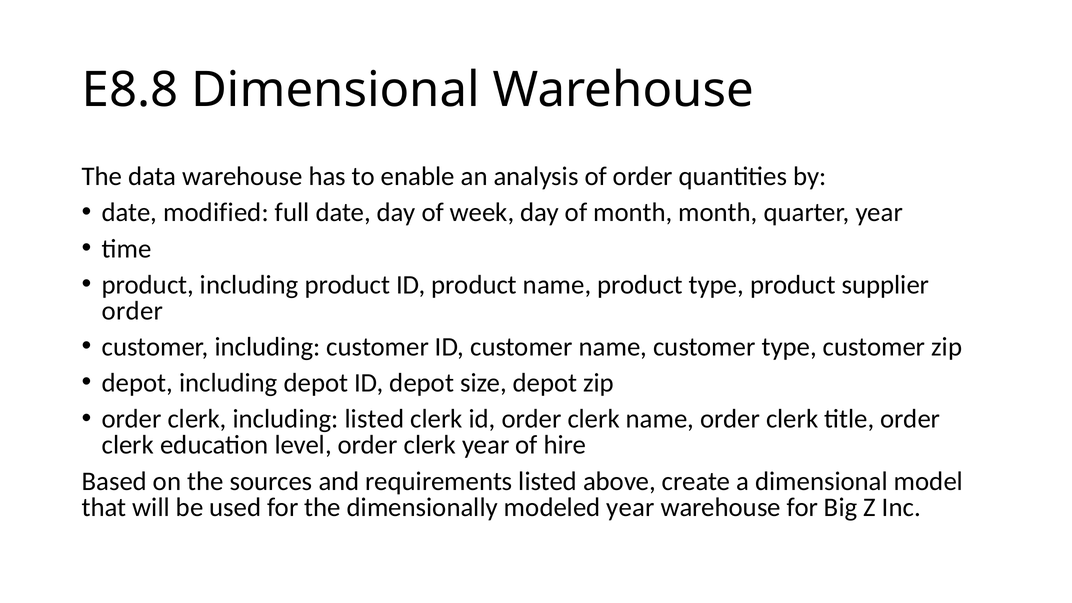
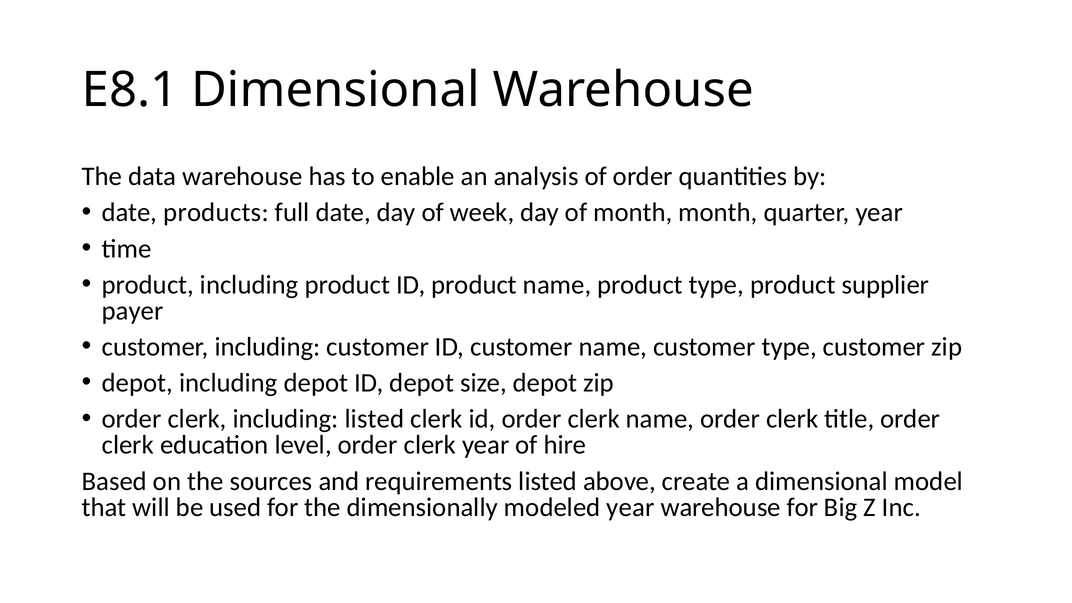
E8.8: E8.8 -> E8.1
modified: modified -> products
order at (132, 311): order -> payer
